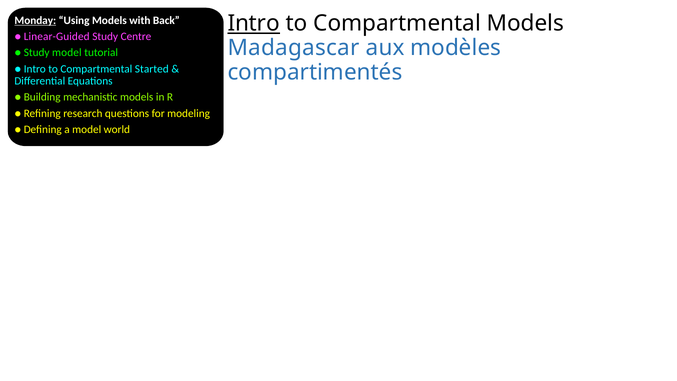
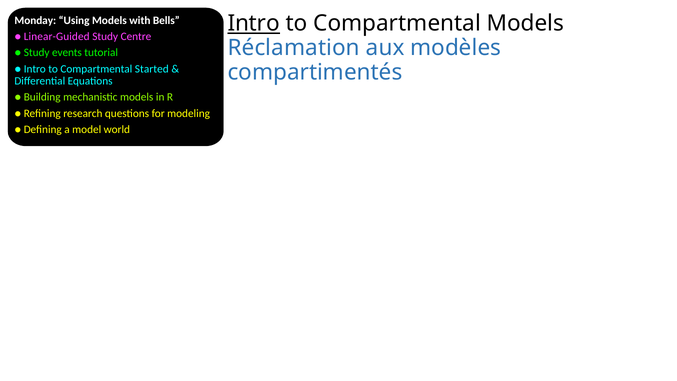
Monday underline: present -> none
Back: Back -> Bells
Madagascar: Madagascar -> Réclamation
Study model: model -> events
